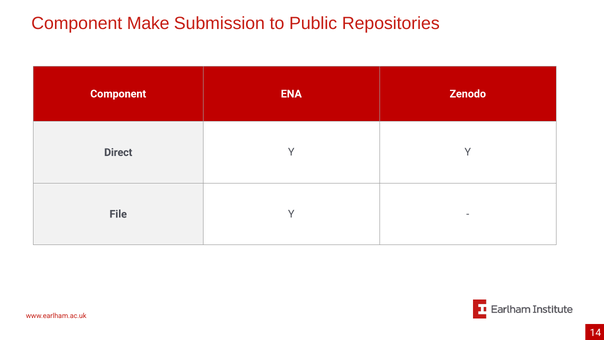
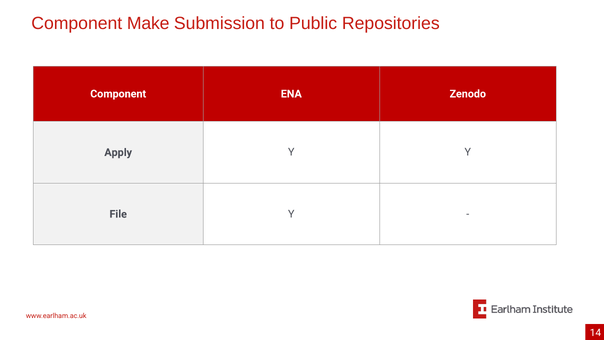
Direct: Direct -> Apply
